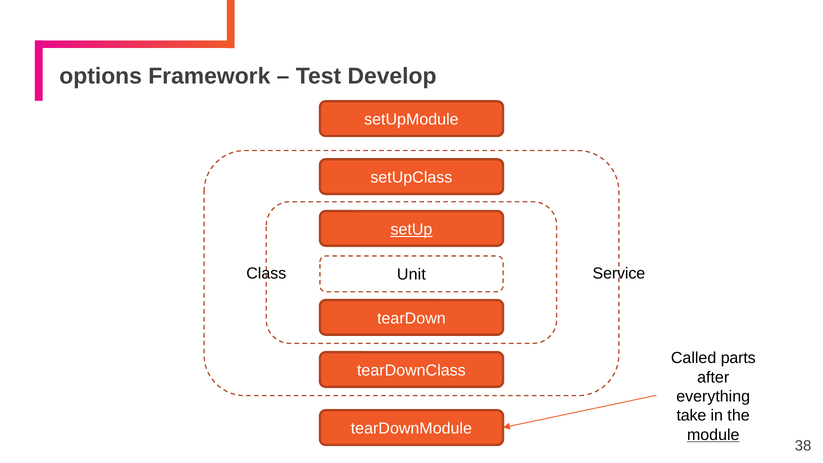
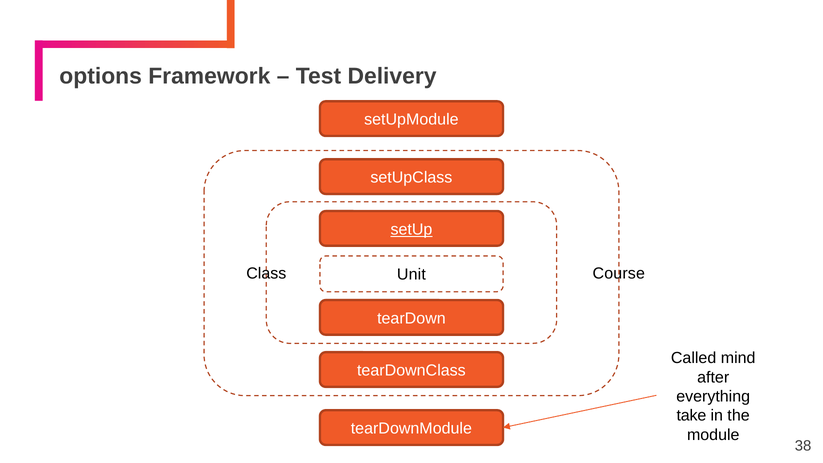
Develop: Develop -> Delivery
Service: Service -> Course
parts: parts -> mind
module underline: present -> none
